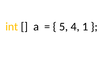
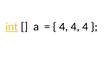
int underline: none -> present
5 at (64, 27): 5 -> 4
1 at (85, 27): 1 -> 4
